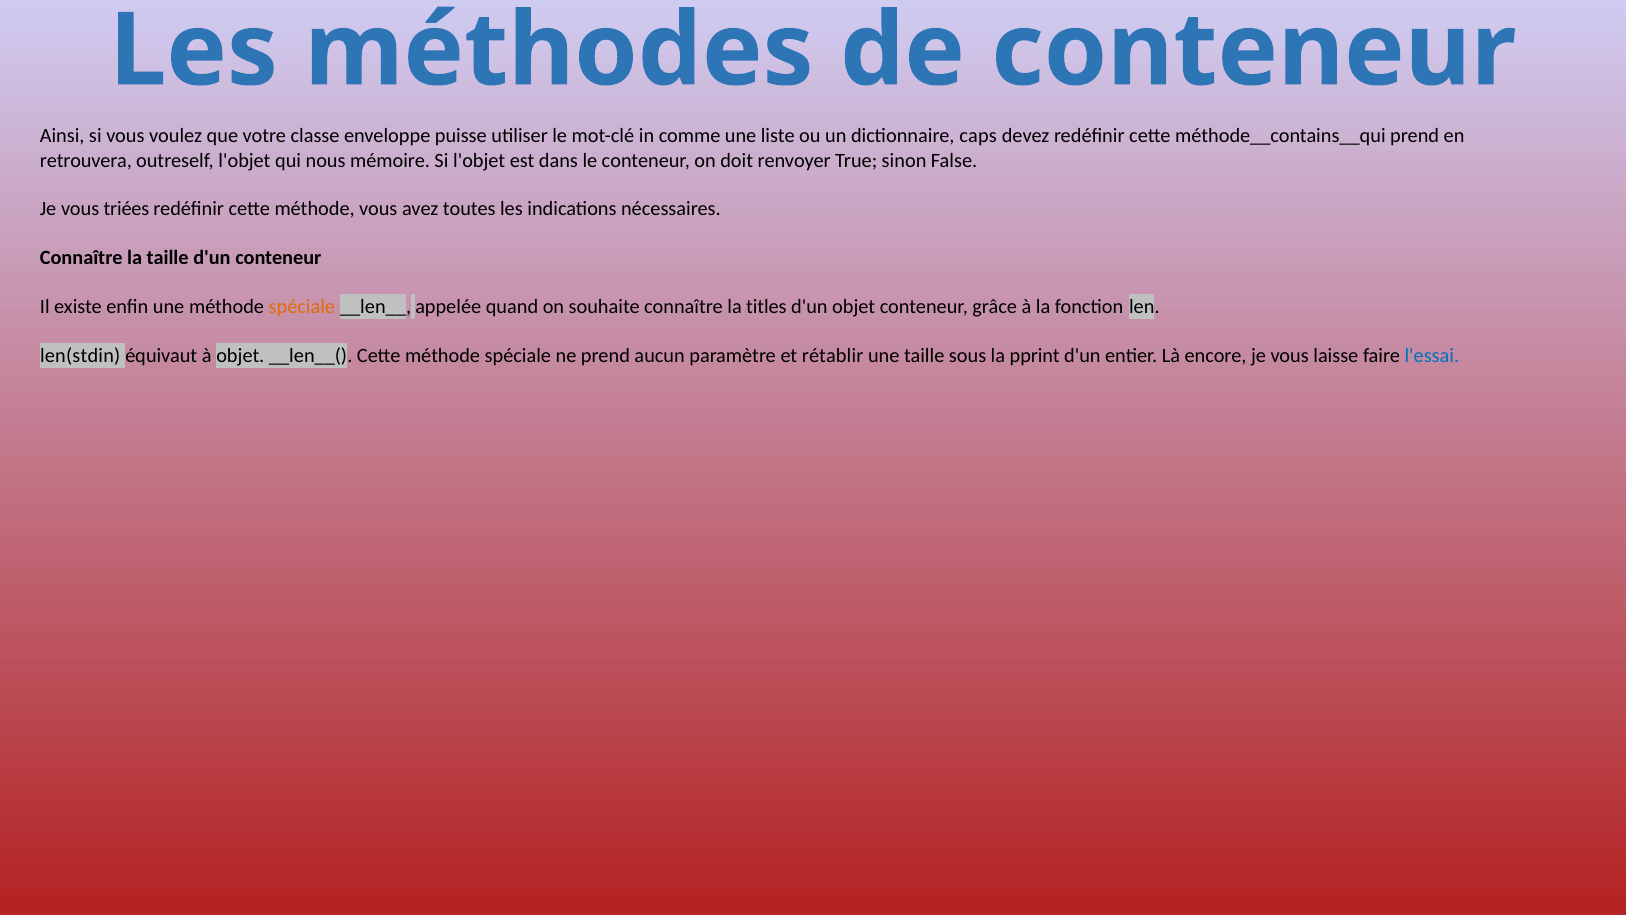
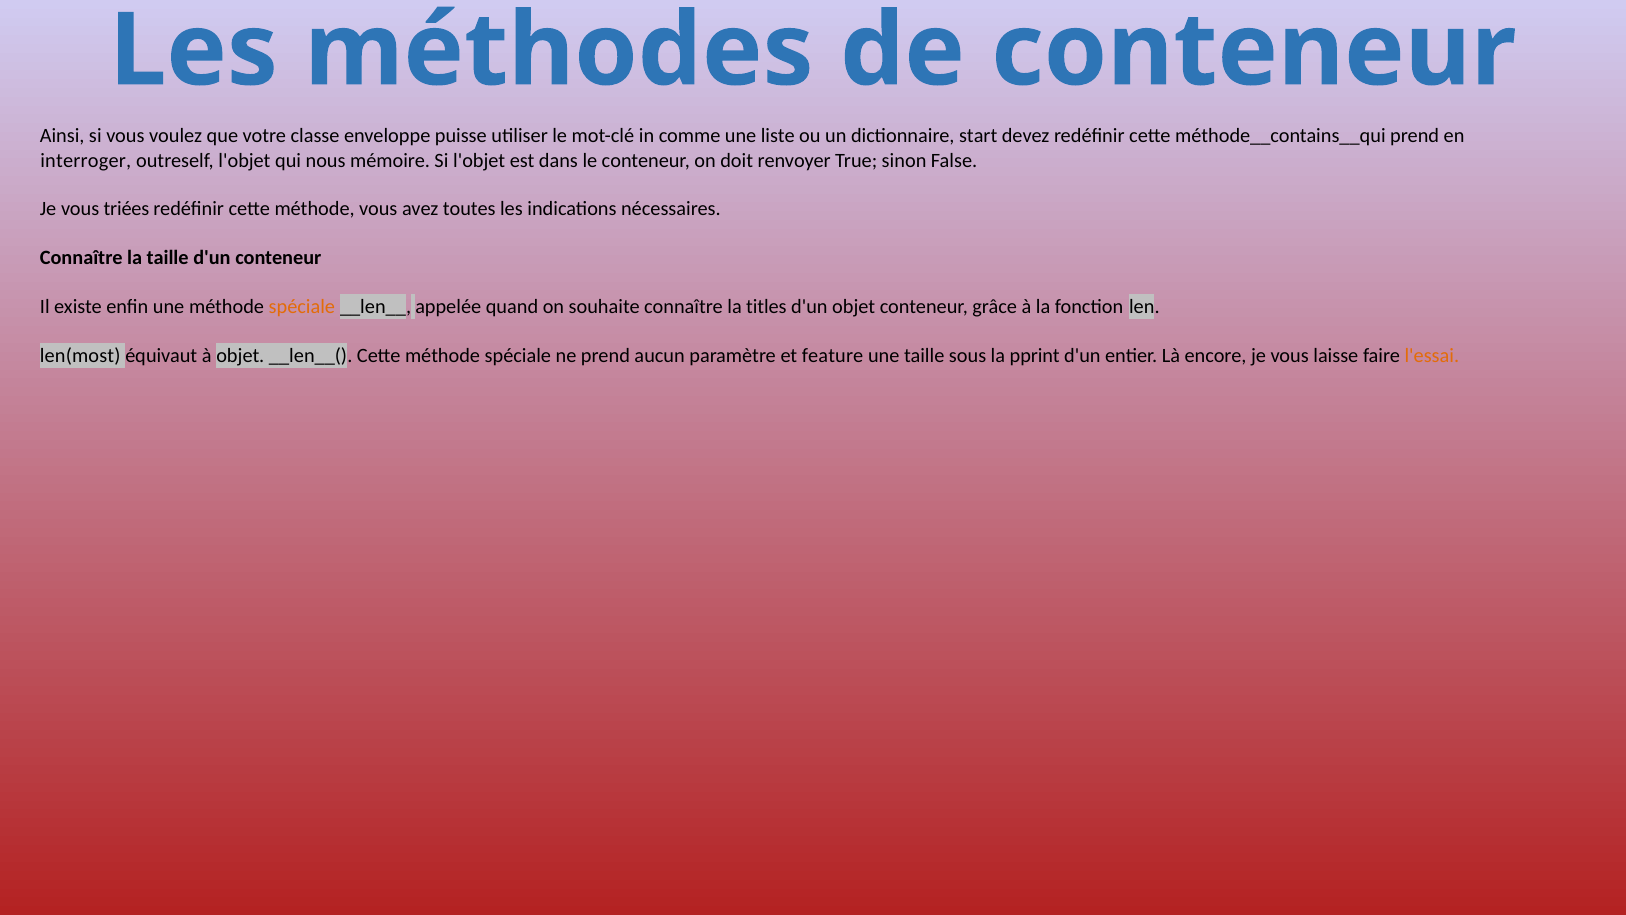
caps: caps -> start
retrouvera: retrouvera -> interroger
len(stdin: len(stdin -> len(most
rétablir: rétablir -> feature
l'essai colour: blue -> orange
